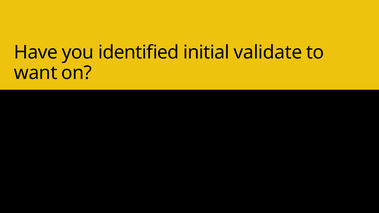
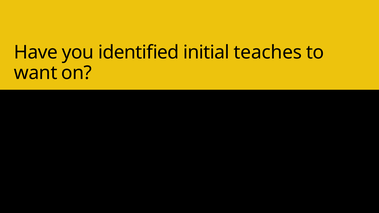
validate: validate -> teaches
